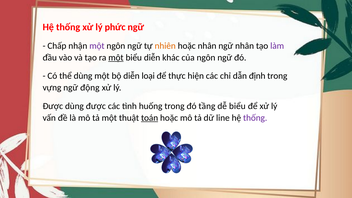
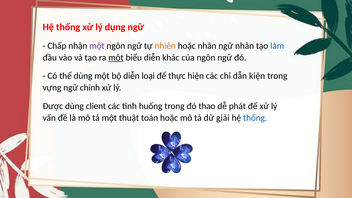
phức: phức -> dụng
làm colour: purple -> blue
định: định -> kiện
động: động -> chính
dùng được: được -> client
tầng: tầng -> thao
dễ biểu: biểu -> phát
toán underline: present -> none
line: line -> giải
thống at (255, 118) colour: purple -> blue
